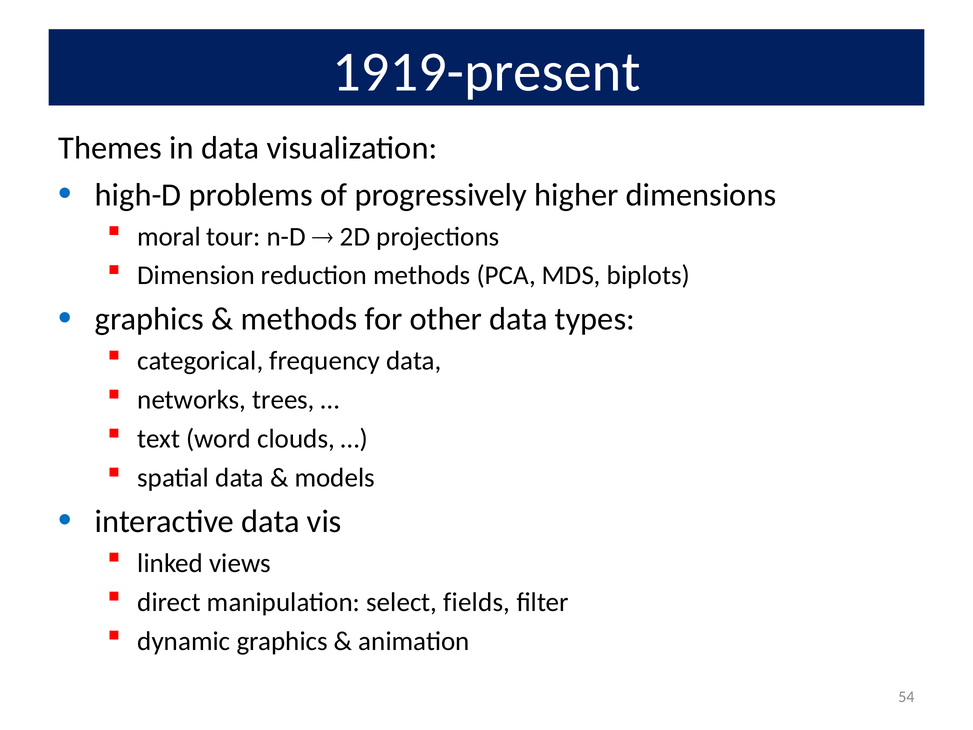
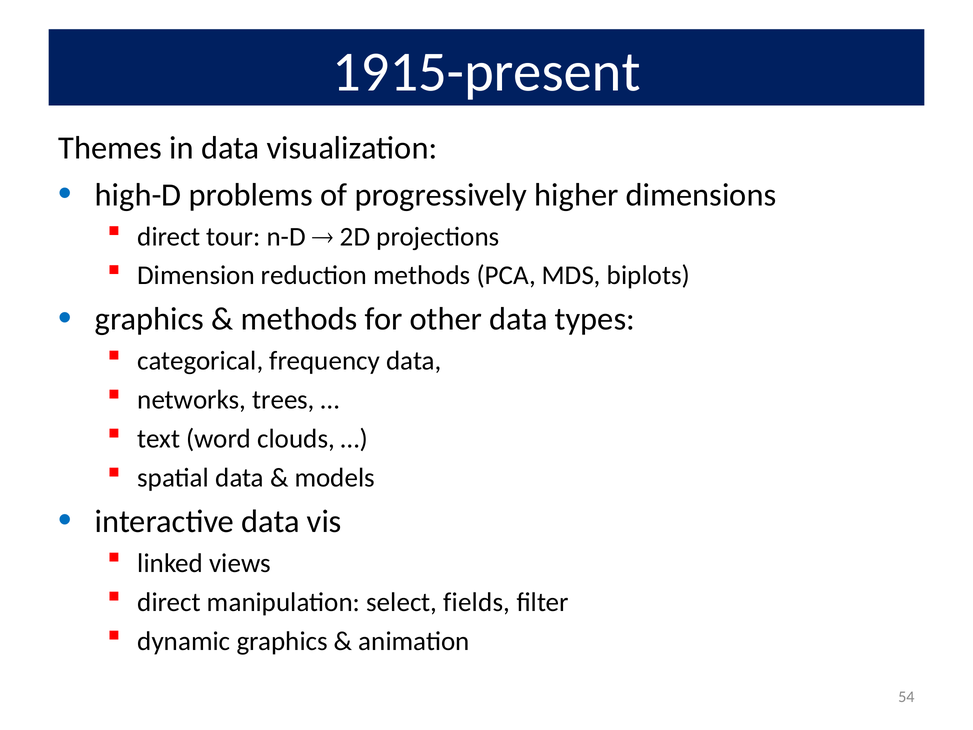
1919-present: 1919-present -> 1915-present
moral at (169, 237): moral -> direct
